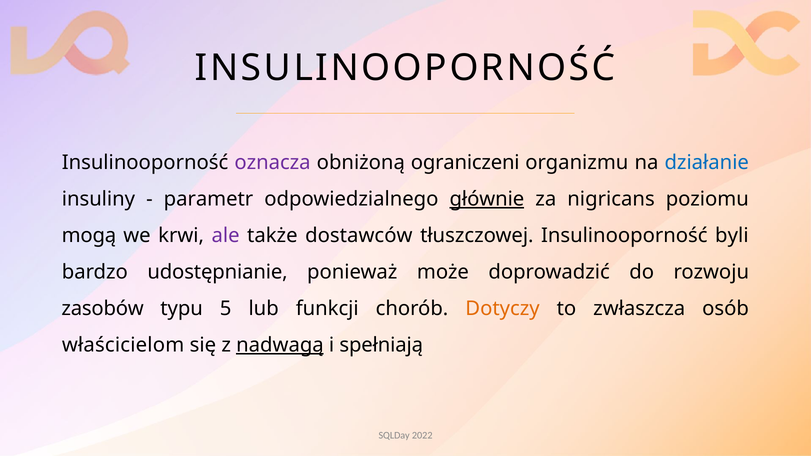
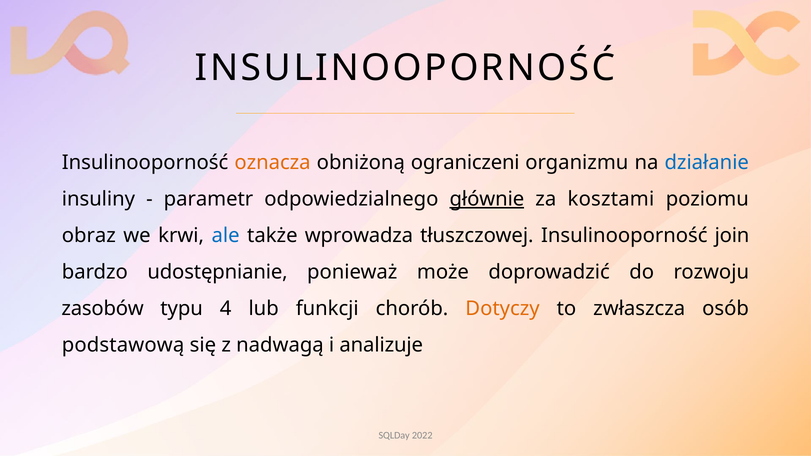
oznacza colour: purple -> orange
nigricans: nigricans -> kosztami
mogą: mogą -> obraz
ale colour: purple -> blue
dostawców: dostawców -> wprowadza
byli: byli -> join
5: 5 -> 4
właścicielom: właścicielom -> podstawową
nadwagą underline: present -> none
spełniają: spełniają -> analizuje
